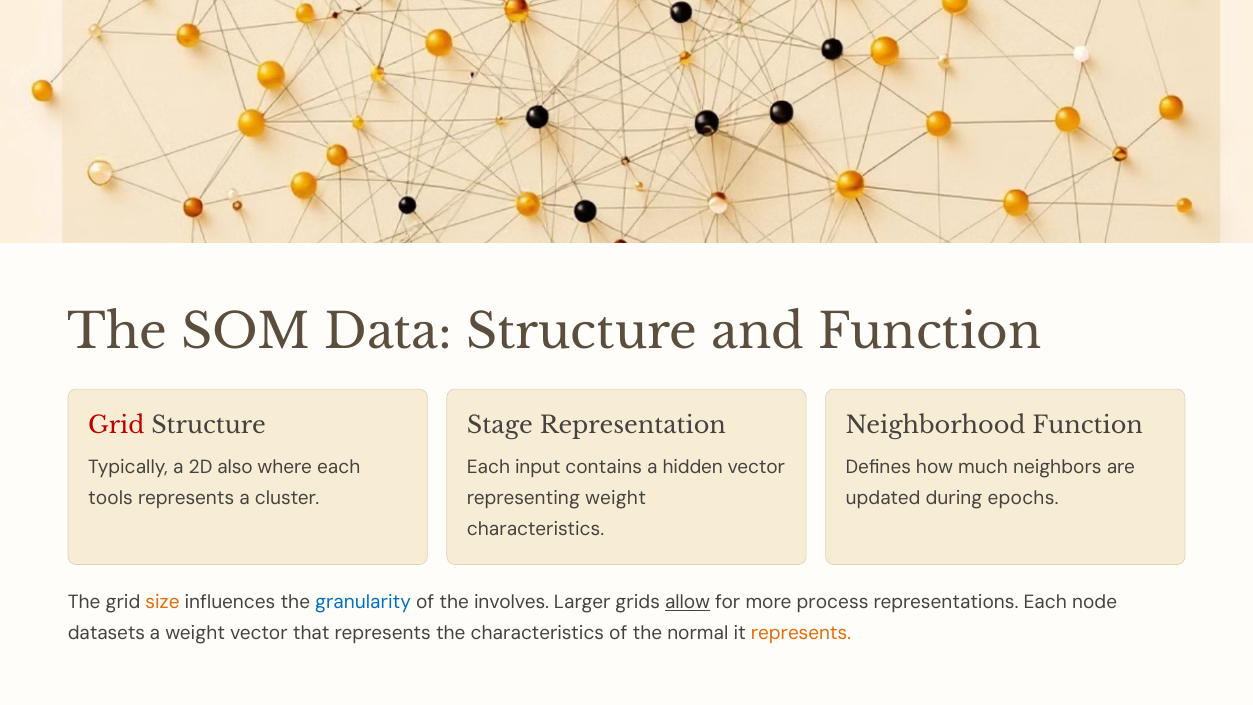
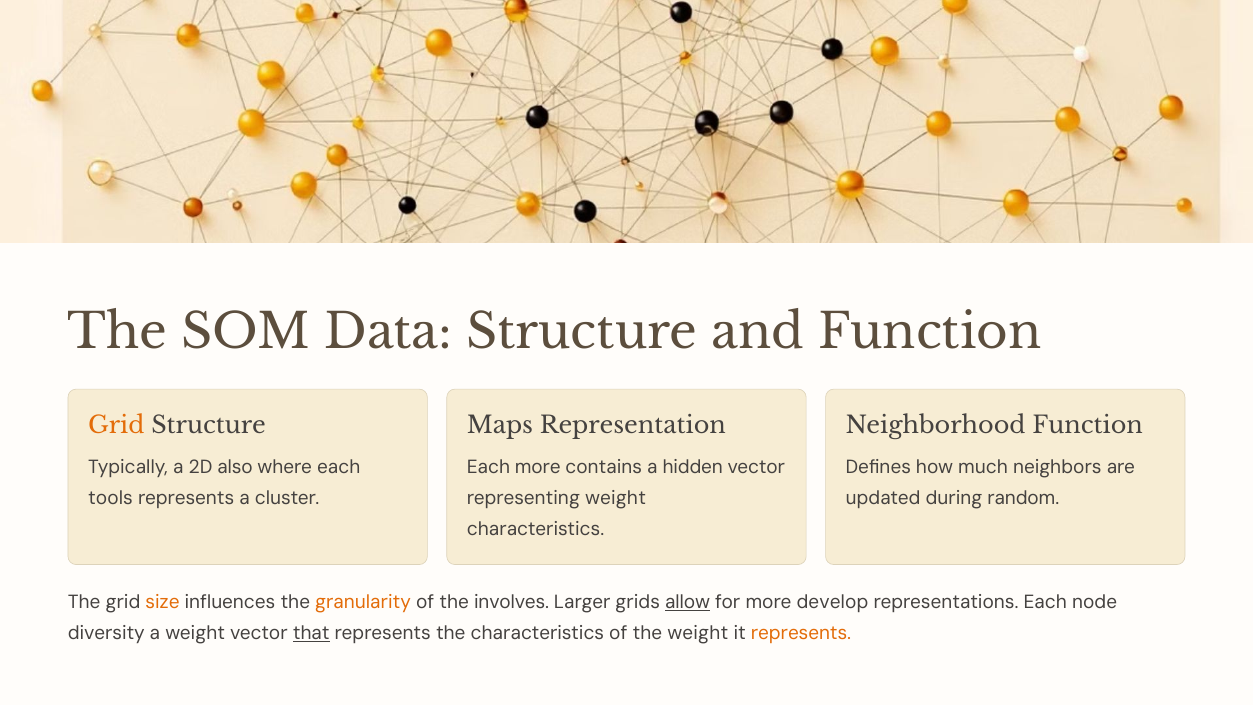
Grid at (116, 425) colour: red -> orange
Stage: Stage -> Maps
Each input: input -> more
epochs: epochs -> random
granularity colour: blue -> orange
process: process -> develop
datasets: datasets -> diversity
that underline: none -> present
the normal: normal -> weight
